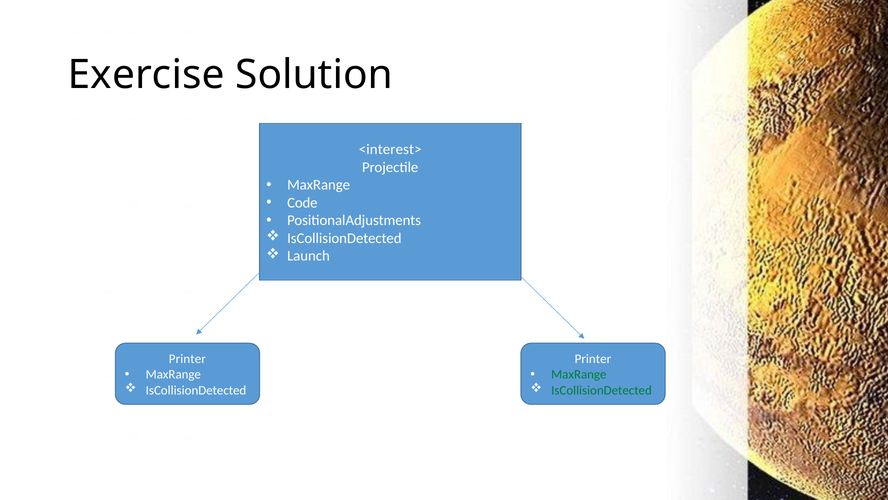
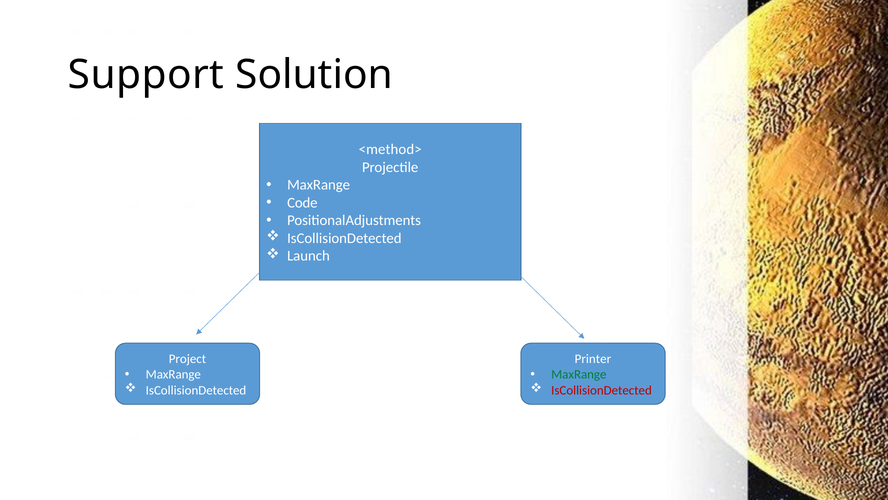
Exercise: Exercise -> Support
<interest>: <interest> -> <method>
Printer at (187, 359): Printer -> Project
IsCollisionDetected at (602, 390) colour: green -> red
